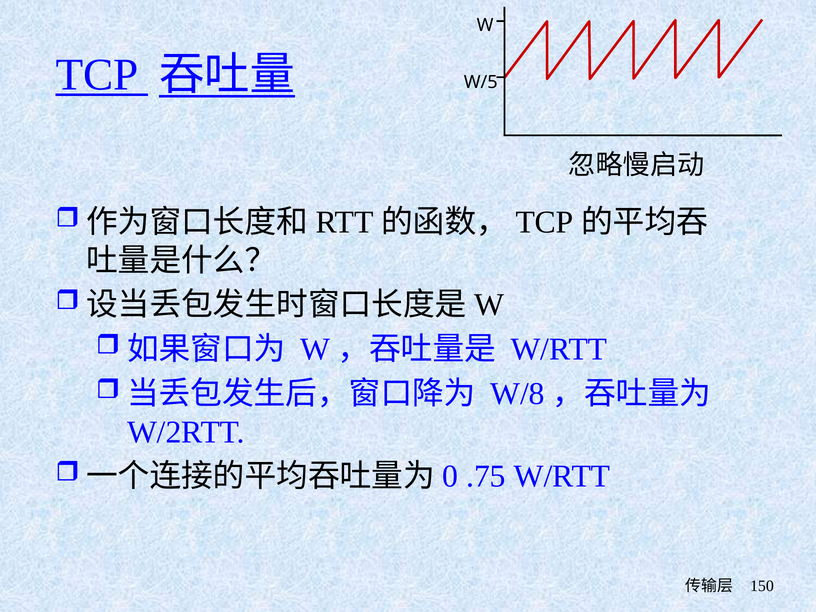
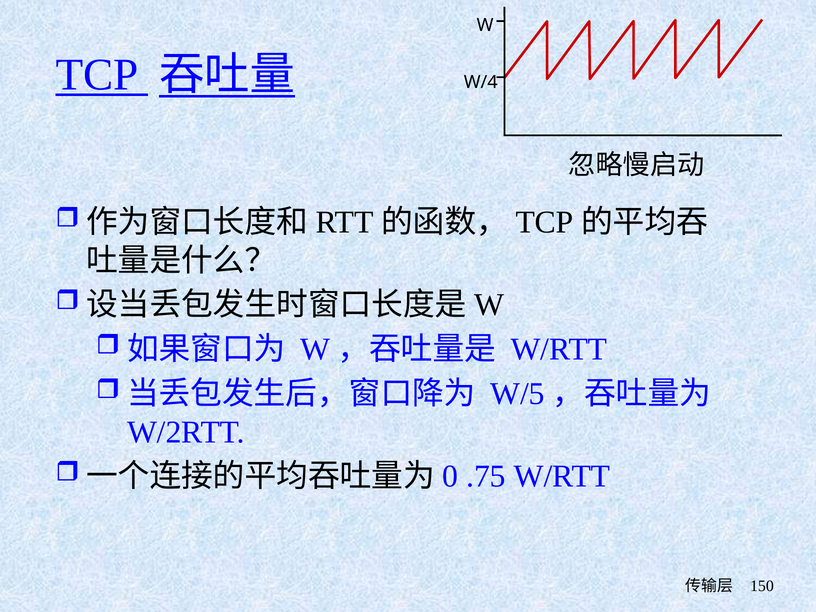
W/5: W/5 -> W/4
W/8: W/8 -> W/5
